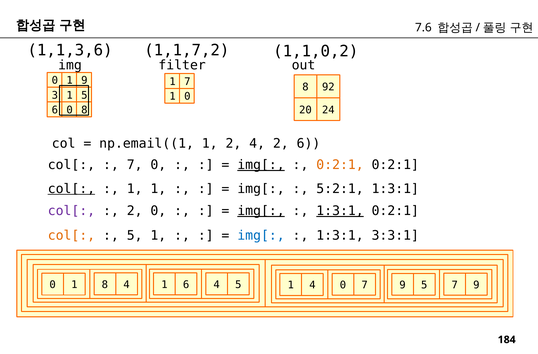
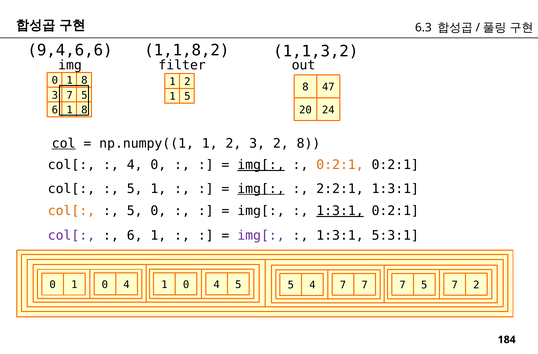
7.6: 7.6 -> 6.3
1,1,3,6: 1,1,3,6 -> 9,4,6,6
1,1,7,2: 1,1,7,2 -> 1,1,8,2
1,1,0,2: 1,1,0,2 -> 1,1,3,2
0 1 9: 9 -> 8
7 at (187, 82): 7 -> 2
92: 92 -> 47
3 1: 1 -> 7
1 0: 0 -> 5
0 at (70, 110): 0 -> 1
col underline: none -> present
np.email((1: np.email((1 -> np.numpy((1
2 4: 4 -> 3
2 6: 6 -> 8
7 at (135, 165): 7 -> 4
col[ at (71, 188) underline: present -> none
1 at (135, 188): 1 -> 5
img[ at (261, 188) underline: none -> present
5:2:1: 5:2:1 -> 2:2:1
col[ at (71, 210) colour: purple -> orange
2 at (135, 210): 2 -> 5
img[ at (261, 210) underline: present -> none
col[ at (71, 235) colour: orange -> purple
5 at (135, 235): 5 -> 6
img[ at (261, 235) colour: blue -> purple
3:3:1: 3:3:1 -> 5:3:1
0 1 8: 8 -> 0
4 1 6: 6 -> 0
4 5 1: 1 -> 5
4 0: 0 -> 7
9 at (403, 285): 9 -> 7
5 7 9: 9 -> 2
